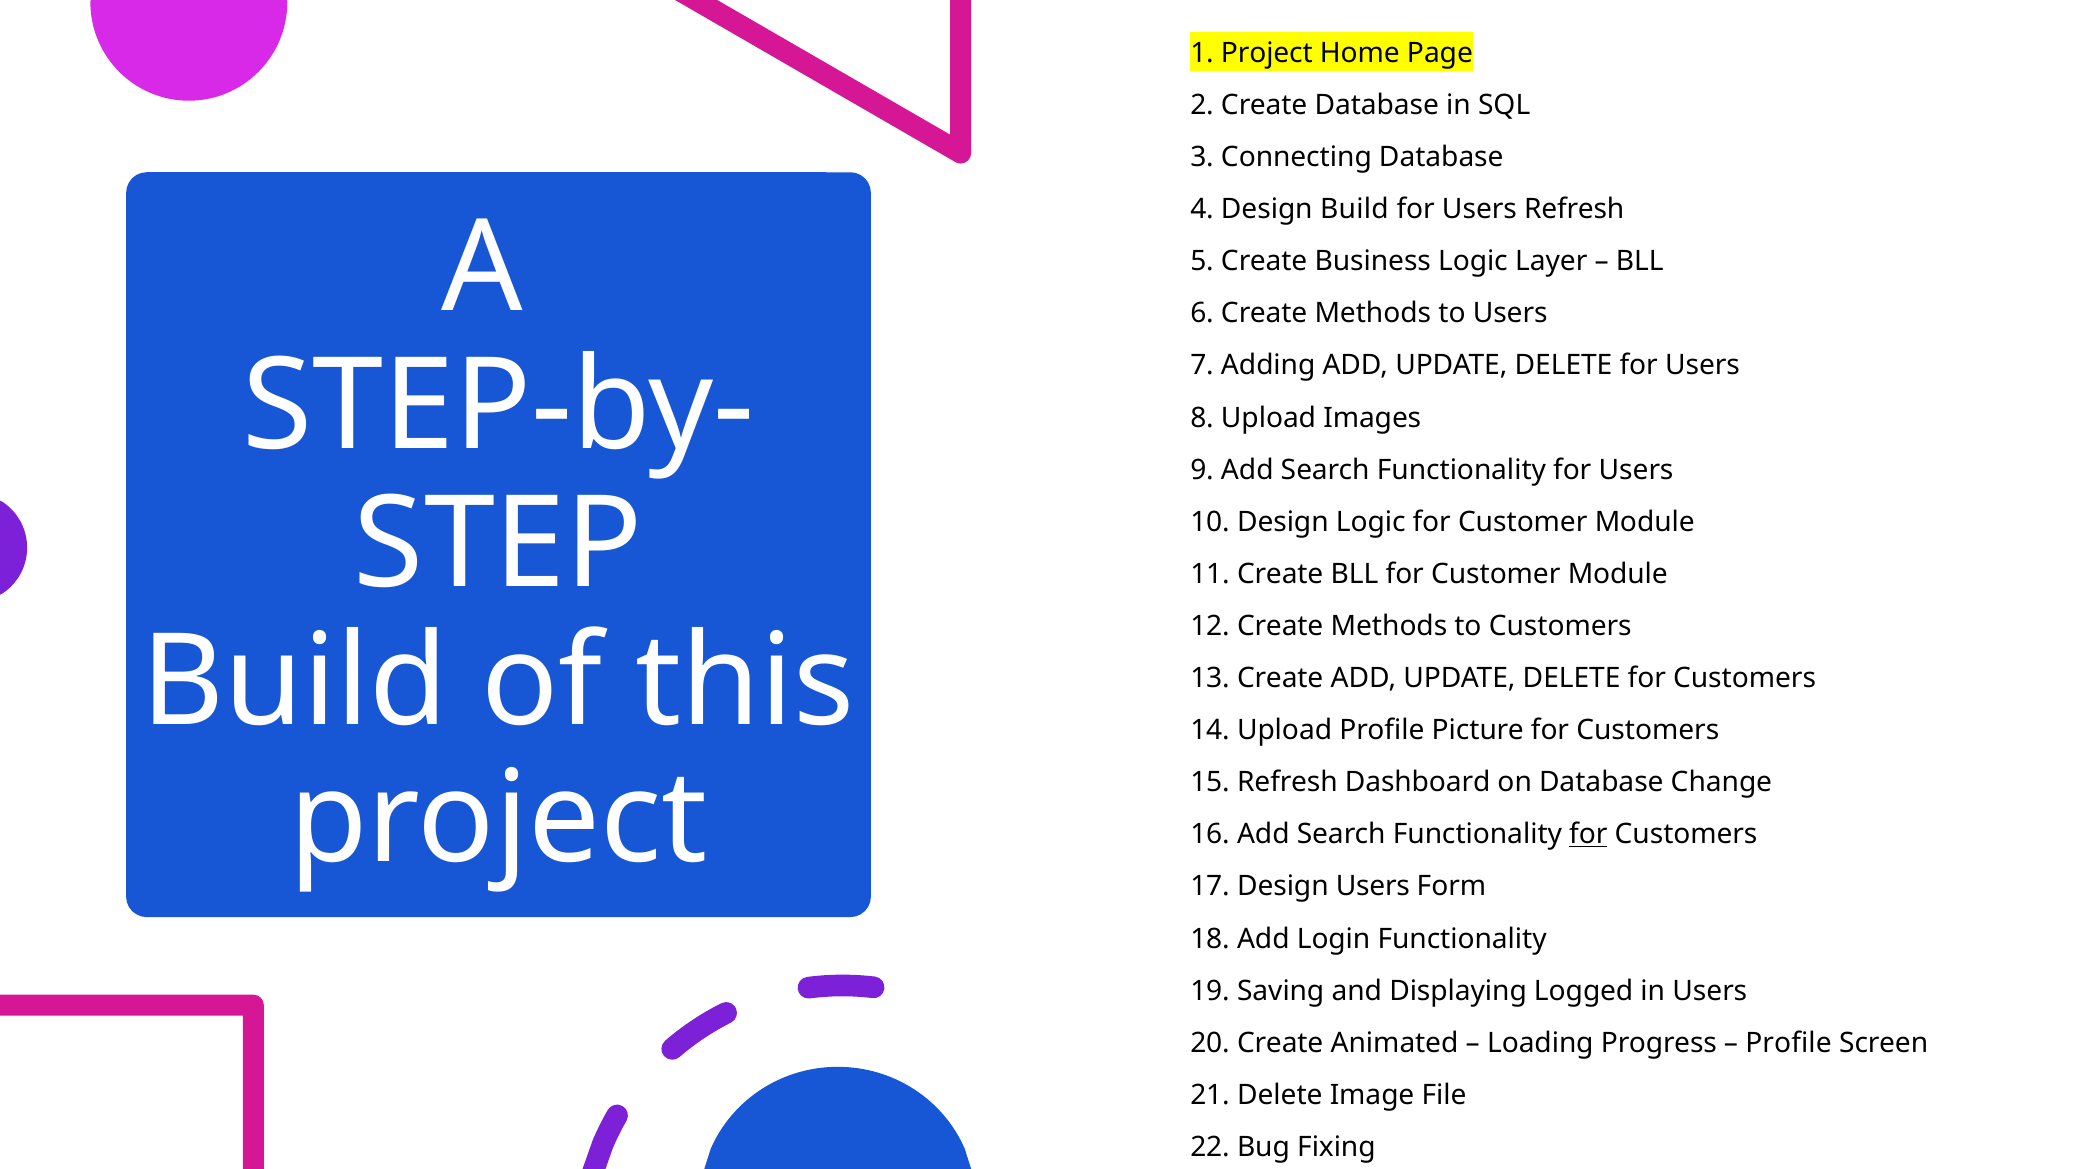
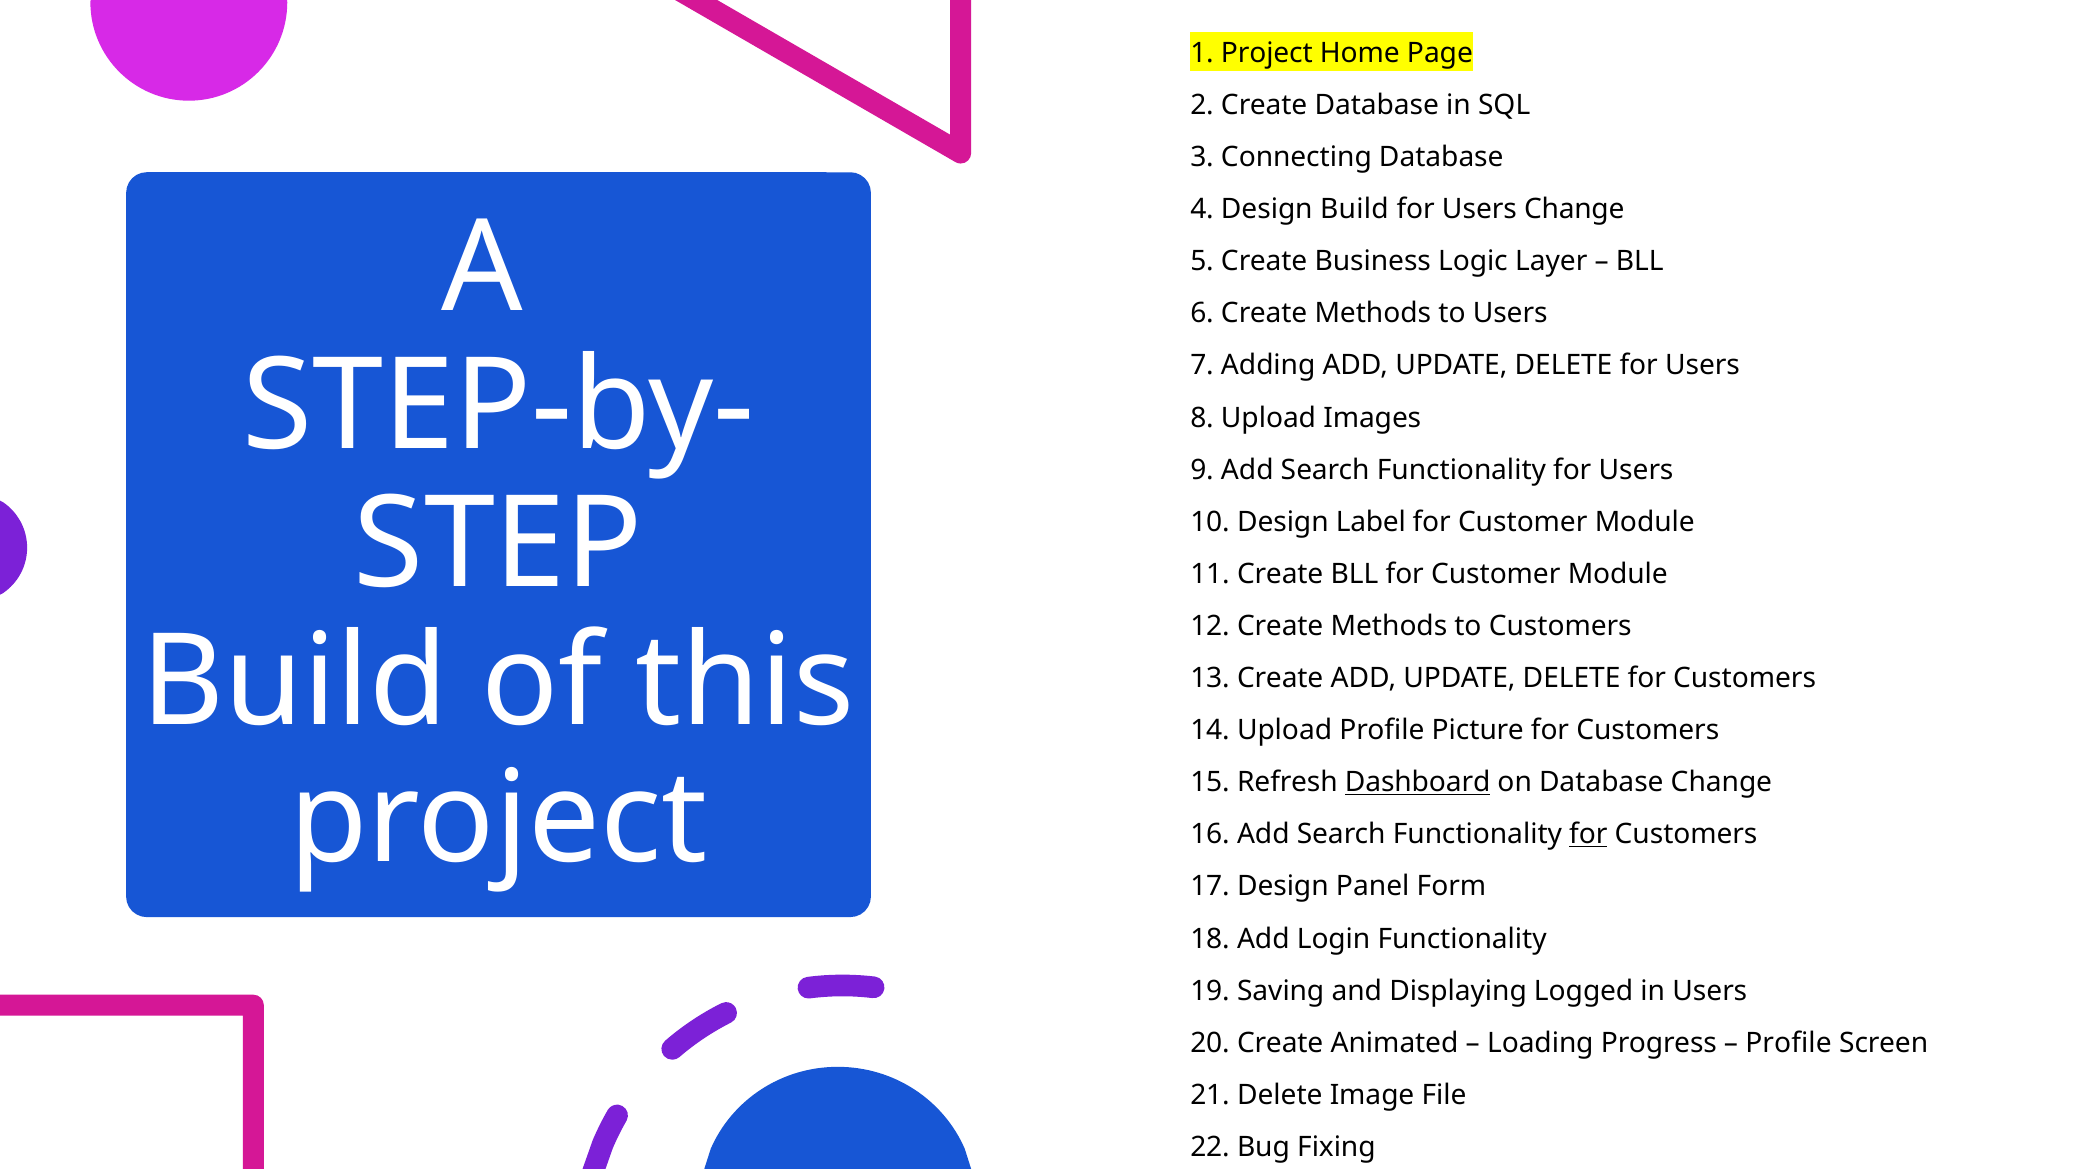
Users Refresh: Refresh -> Change
Design Logic: Logic -> Label
Dashboard underline: none -> present
Design Users: Users -> Panel
